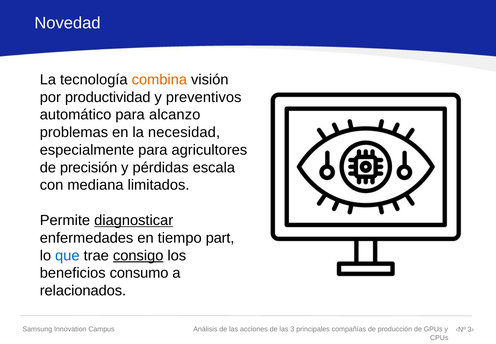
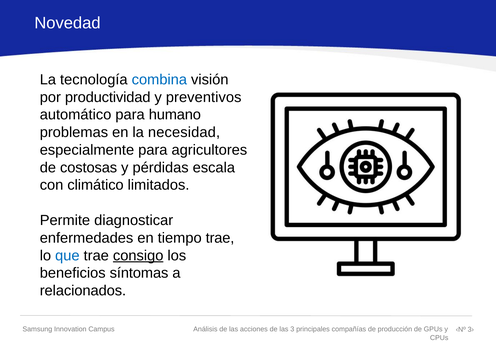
combina colour: orange -> blue
alcanzo: alcanzo -> humano
precisión: precisión -> costosas
mediana: mediana -> climático
diagnosticar underline: present -> none
tiempo part: part -> trae
consumo: consumo -> síntomas
